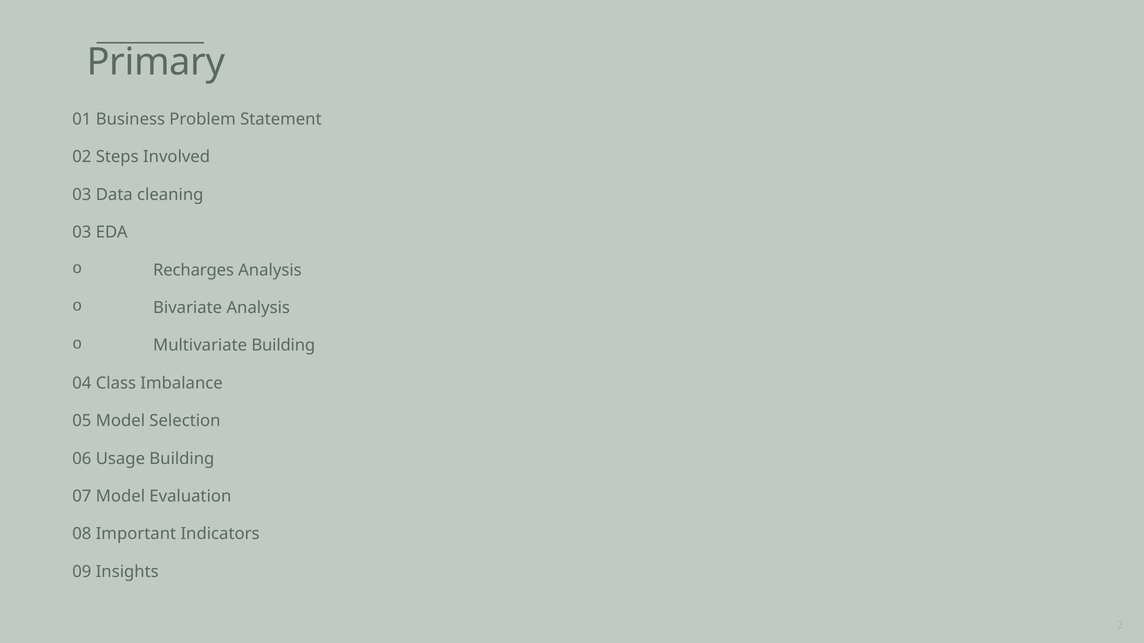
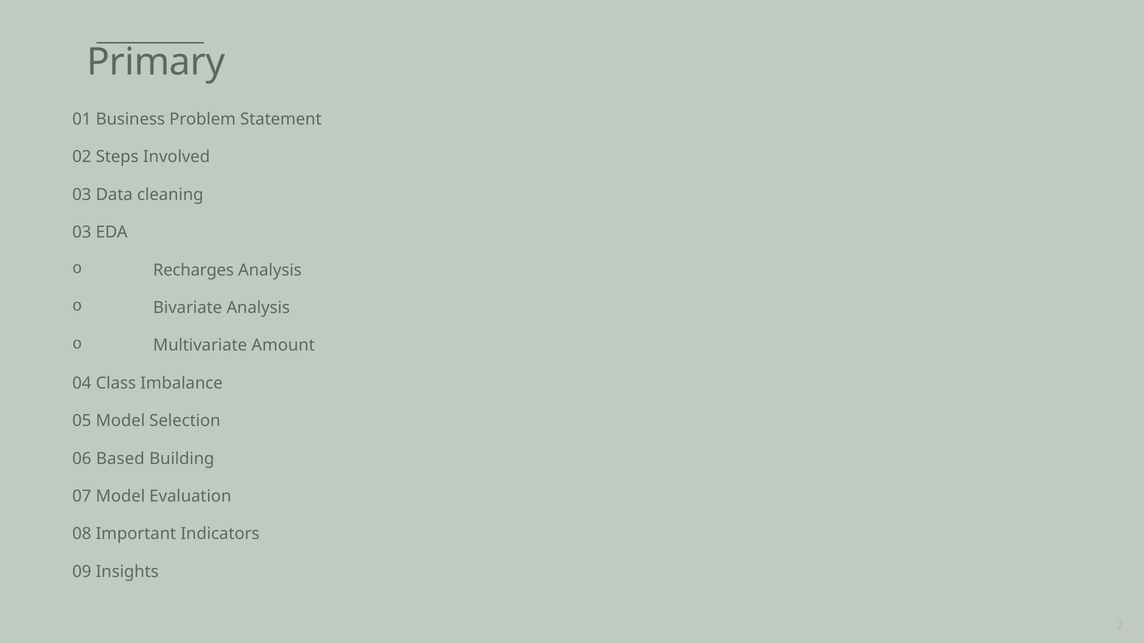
Multivariate Building: Building -> Amount
Usage: Usage -> Based
